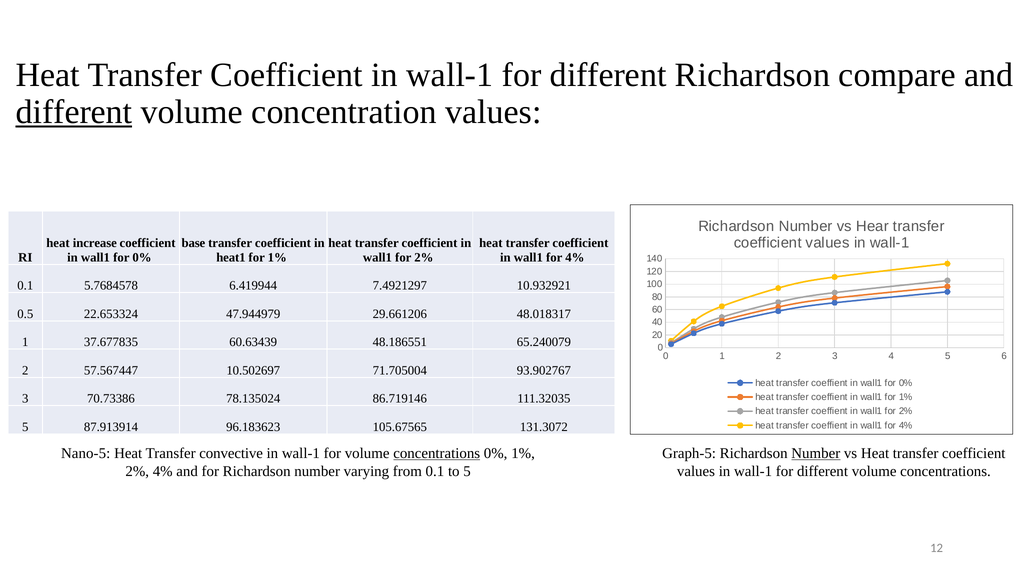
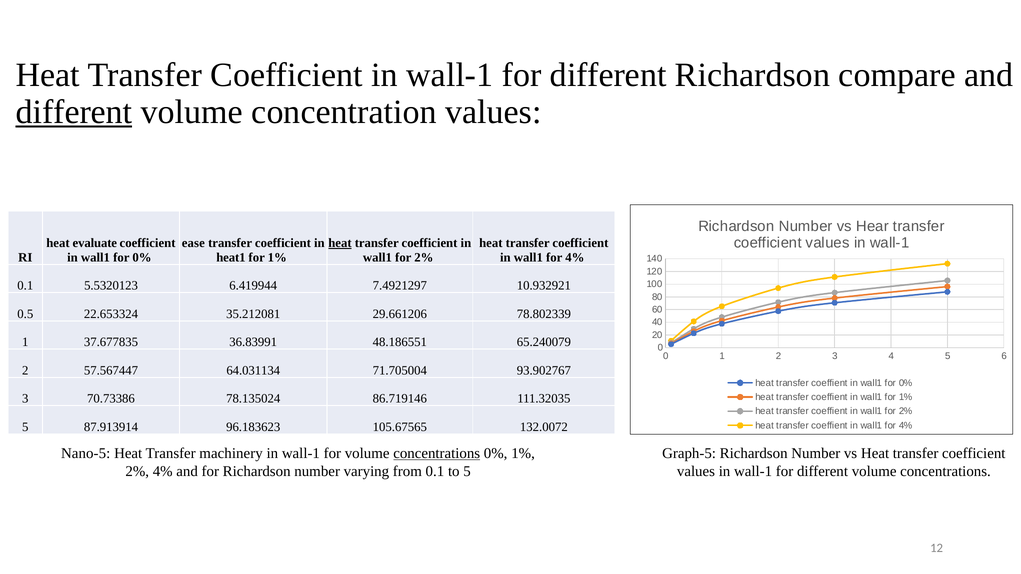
increase: increase -> evaluate
base: base -> ease
heat at (340, 243) underline: none -> present
5.7684578: 5.7684578 -> 5.5320123
47.944979: 47.944979 -> 35.212081
48.018317: 48.018317 -> 78.802339
60.63439: 60.63439 -> 36.83991
10.502697: 10.502697 -> 64.031134
131.3072: 131.3072 -> 132.0072
convective: convective -> machinery
Number at (816, 454) underline: present -> none
